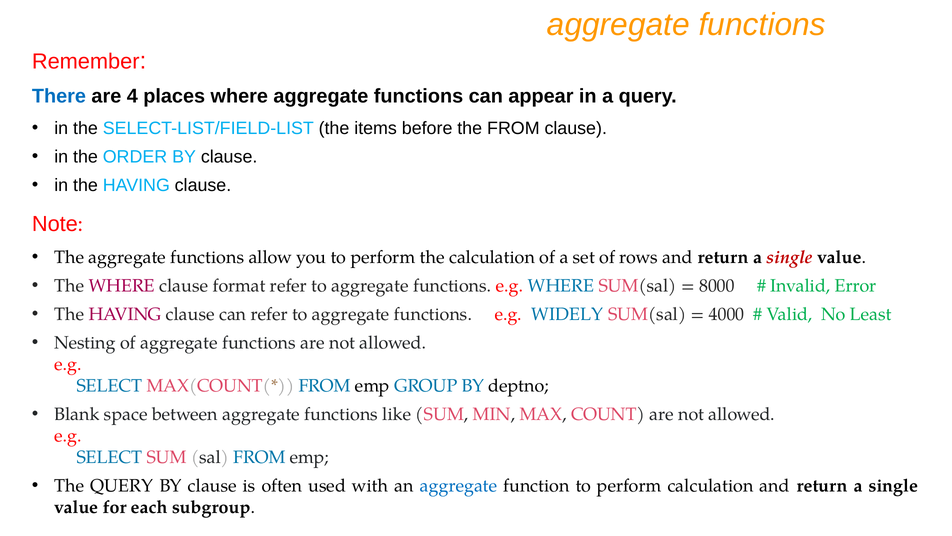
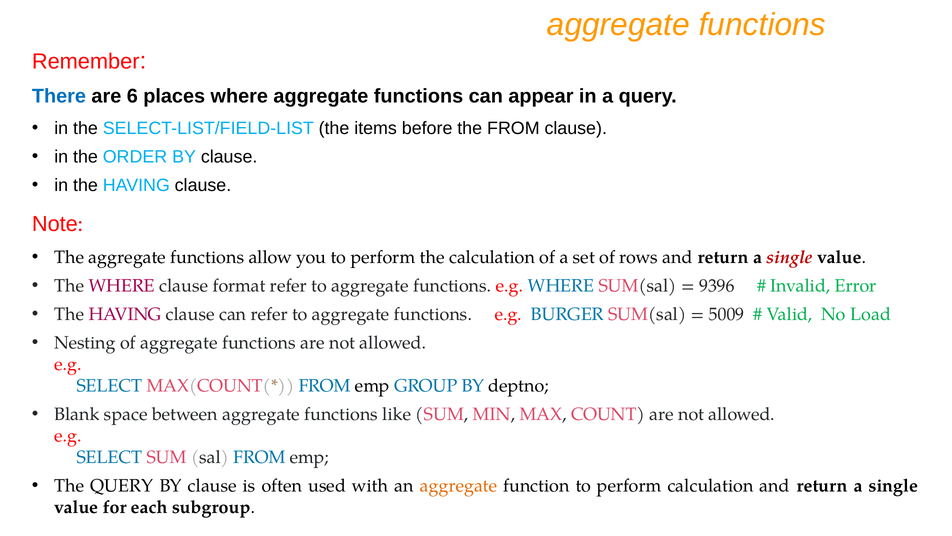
4: 4 -> 6
8000: 8000 -> 9396
WIDELY: WIDELY -> BURGER
4000: 4000 -> 5009
Least: Least -> Load
aggregate at (459, 486) colour: blue -> orange
